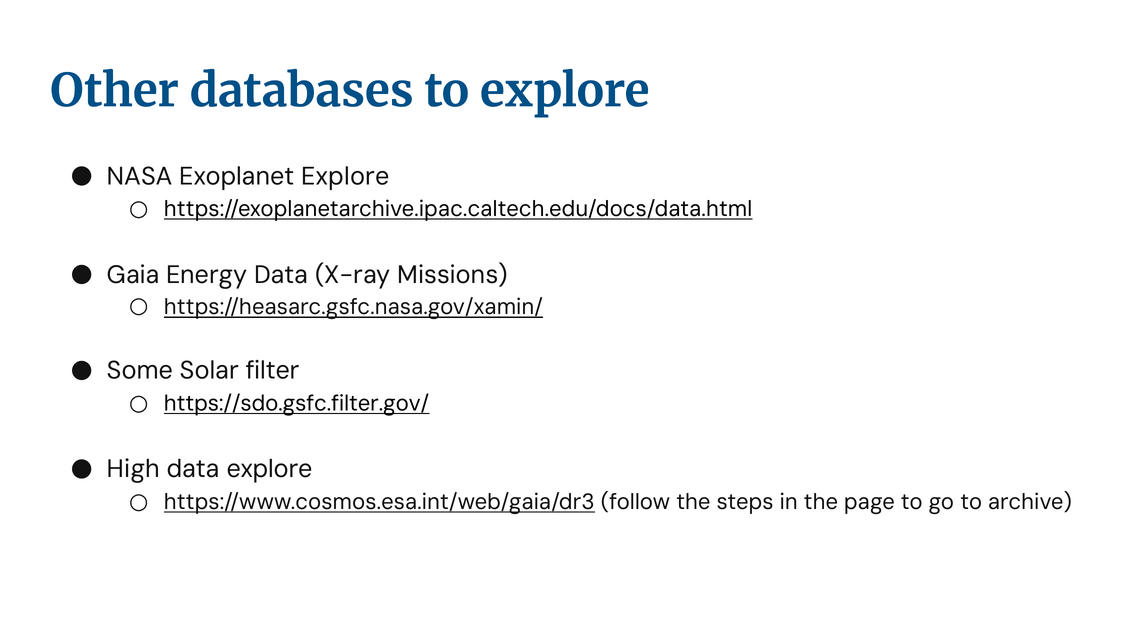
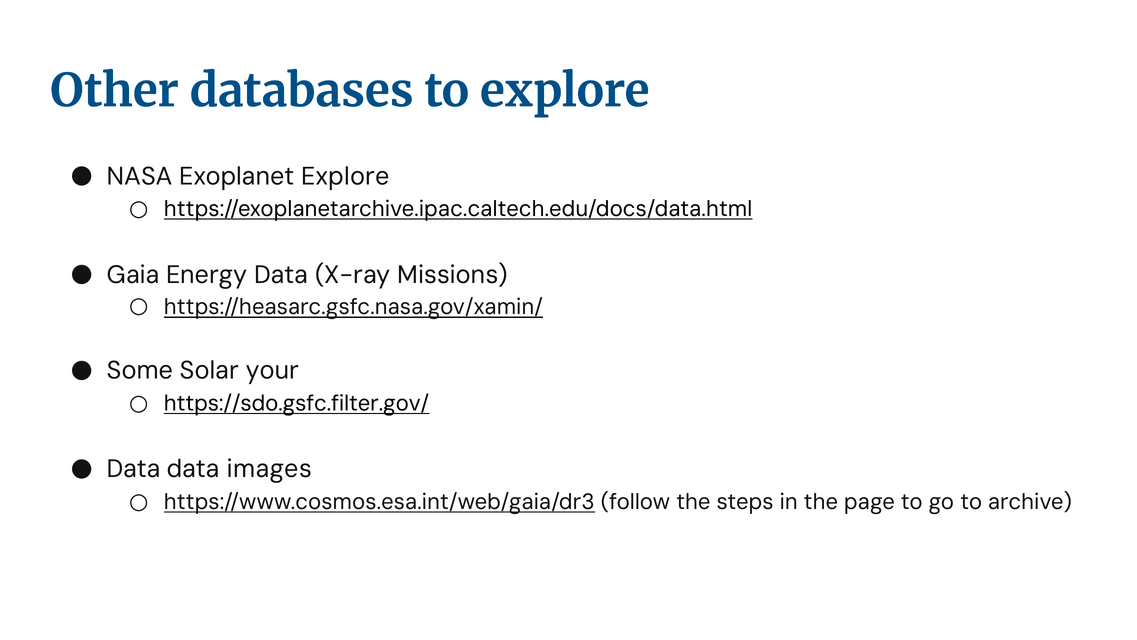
filter: filter -> your
High at (133, 469): High -> Data
data explore: explore -> images
